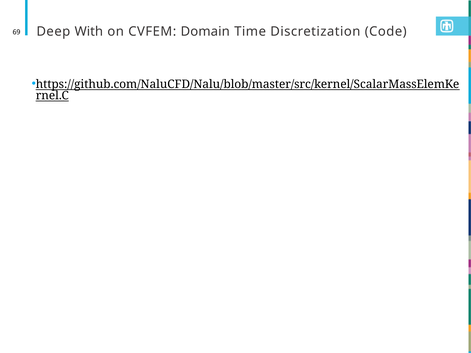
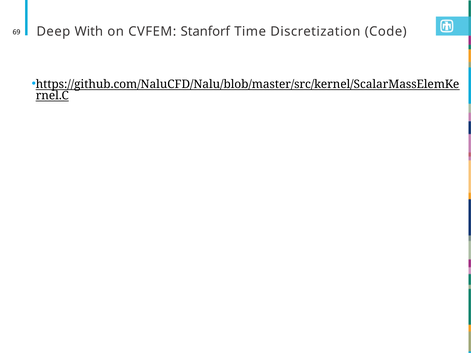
Domain: Domain -> Stanforf
